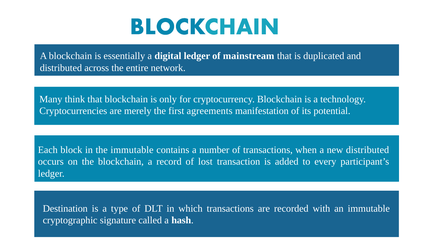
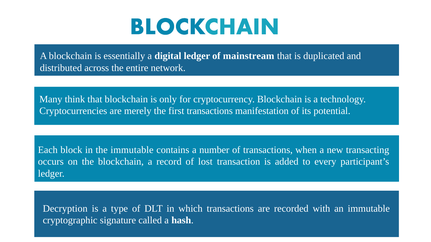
first agreements: agreements -> transactions
new distributed: distributed -> transacting
Destination: Destination -> Decryption
